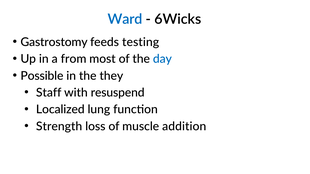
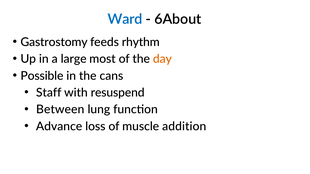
6Wicks: 6Wicks -> 6About
testing: testing -> rhythm
from: from -> large
day colour: blue -> orange
they: they -> cans
Localized: Localized -> Between
Strength: Strength -> Advance
